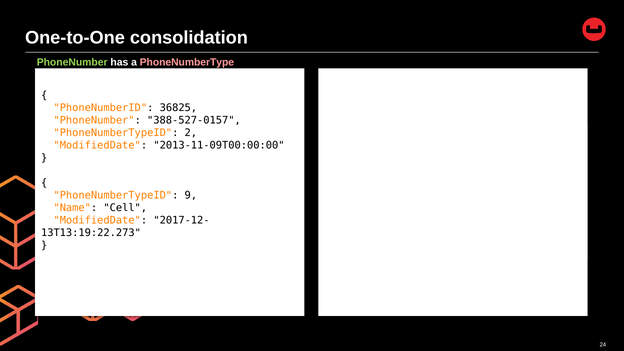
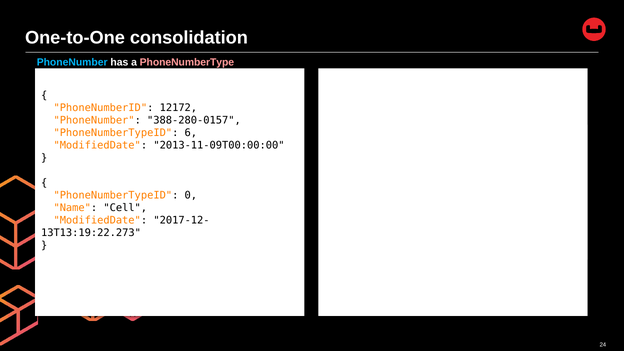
PhoneNumber at (72, 63) colour: light green -> light blue
36825: 36825 -> 12172
388-527-0157: 388-527-0157 -> 388-280-0157
2: 2 -> 6
9: 9 -> 0
